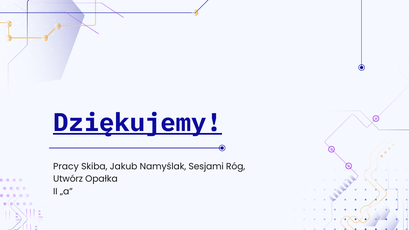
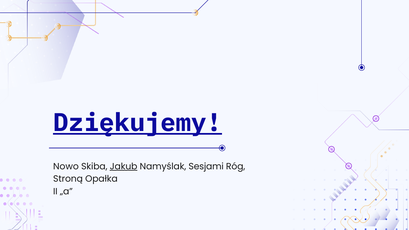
Pracy: Pracy -> Nowo
Jakub underline: none -> present
Utwórz: Utwórz -> Stroną
